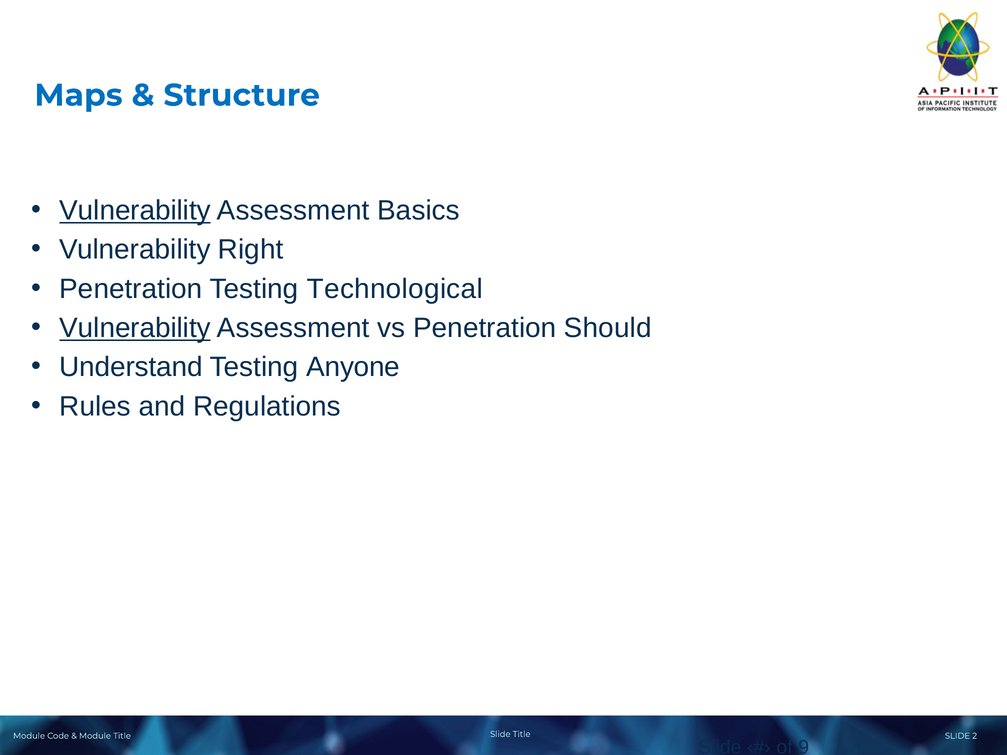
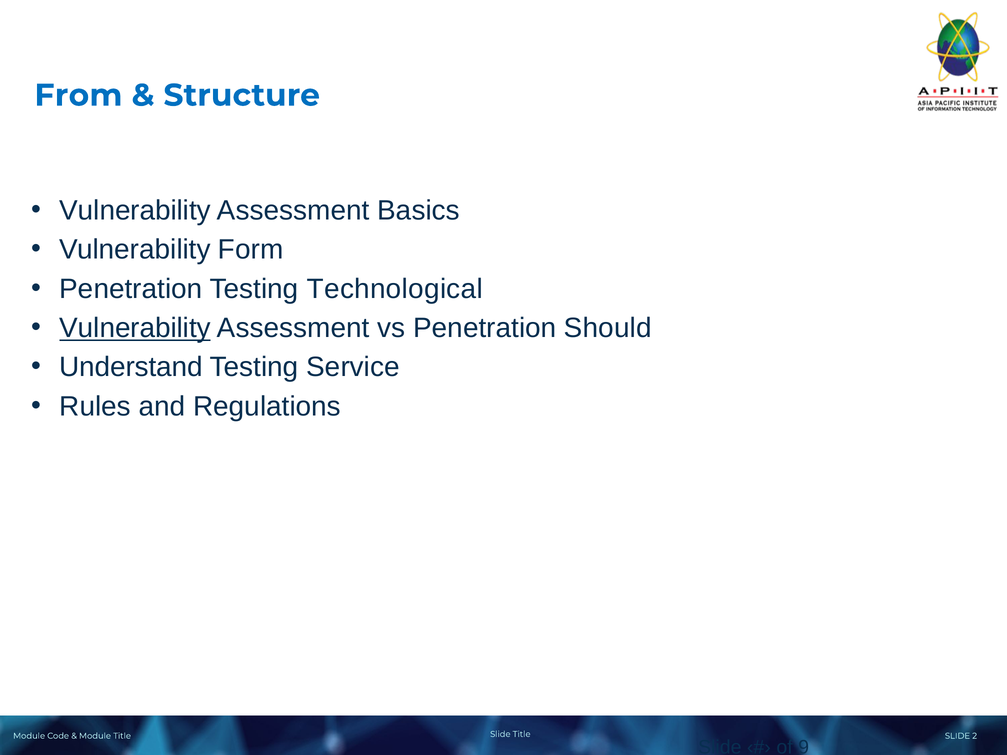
Maps: Maps -> From
Vulnerability at (135, 211) underline: present -> none
Right: Right -> Form
Anyone: Anyone -> Service
